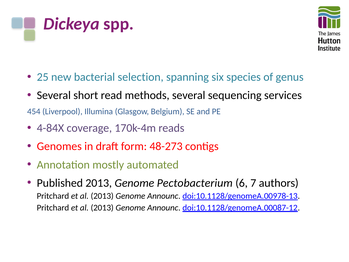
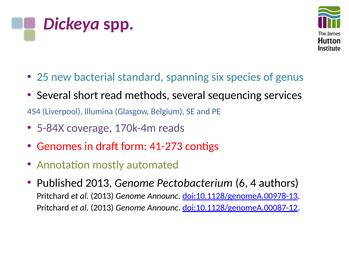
selection: selection -> standard
4-84X: 4-84X -> 5-84X
48-273: 48-273 -> 41-273
7: 7 -> 4
